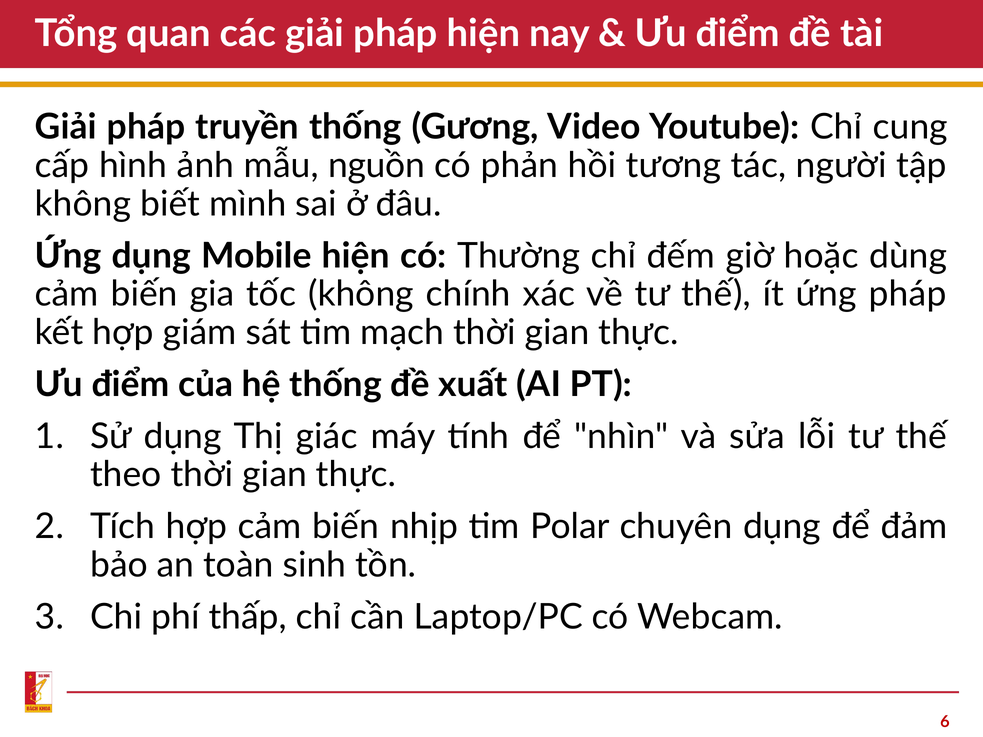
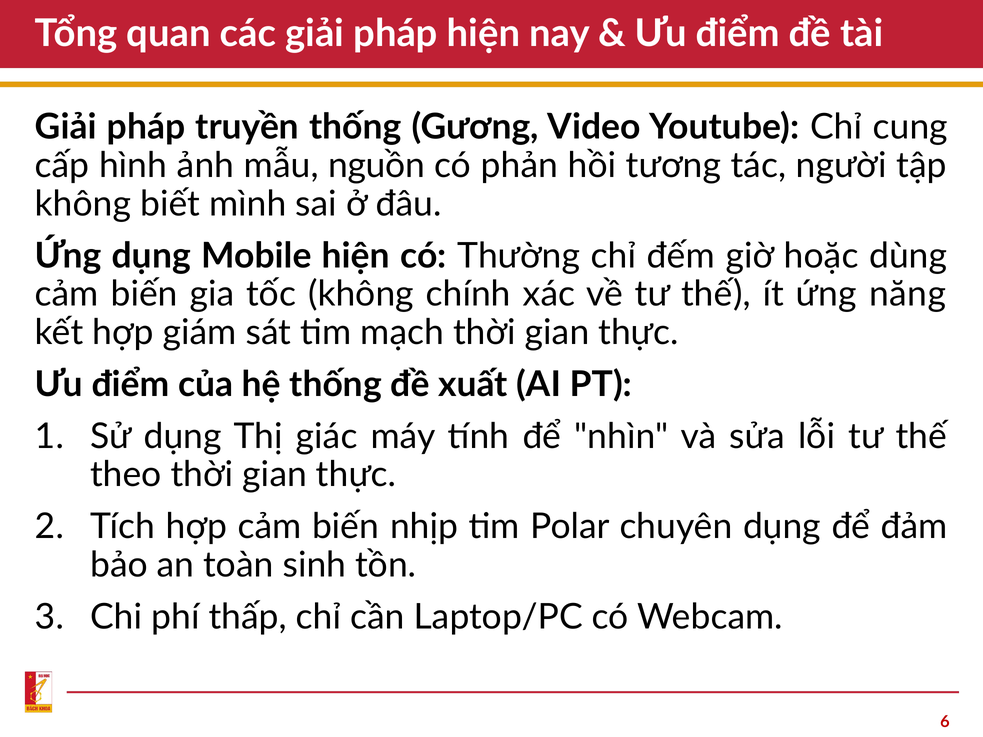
ứng pháp: pháp -> năng
